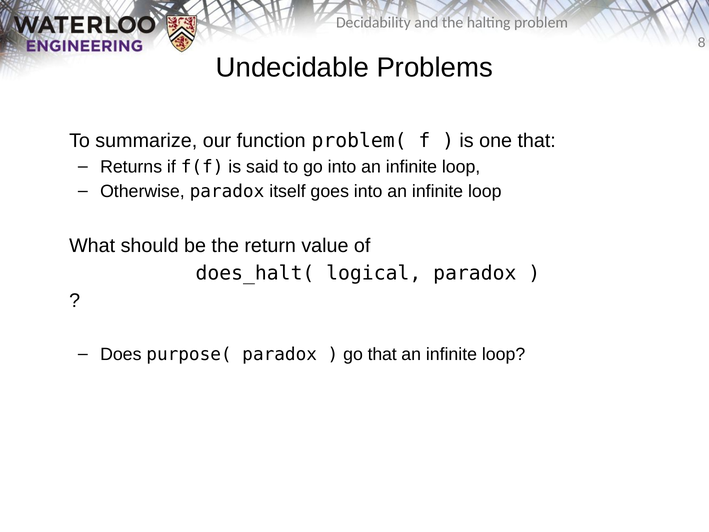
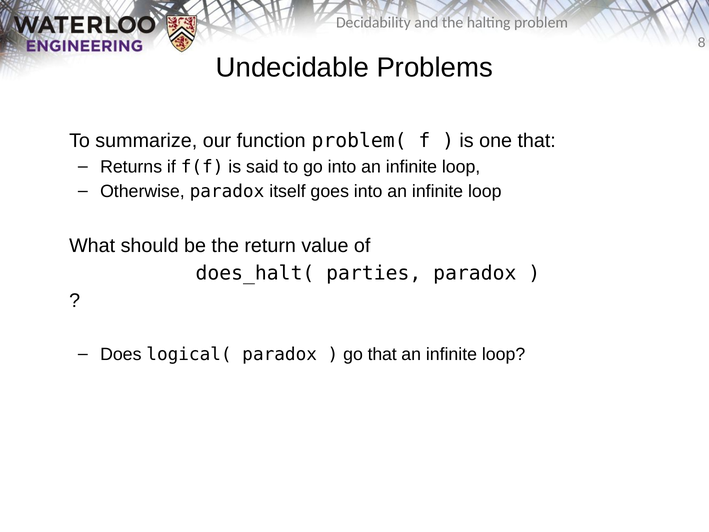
logical: logical -> parties
purpose(: purpose( -> logical(
